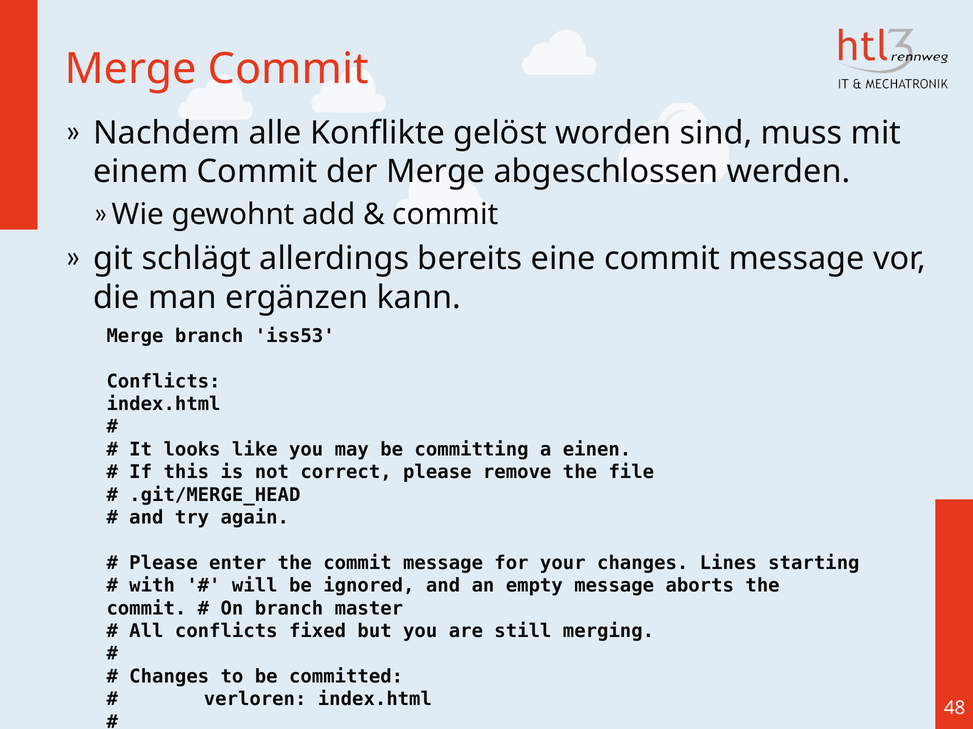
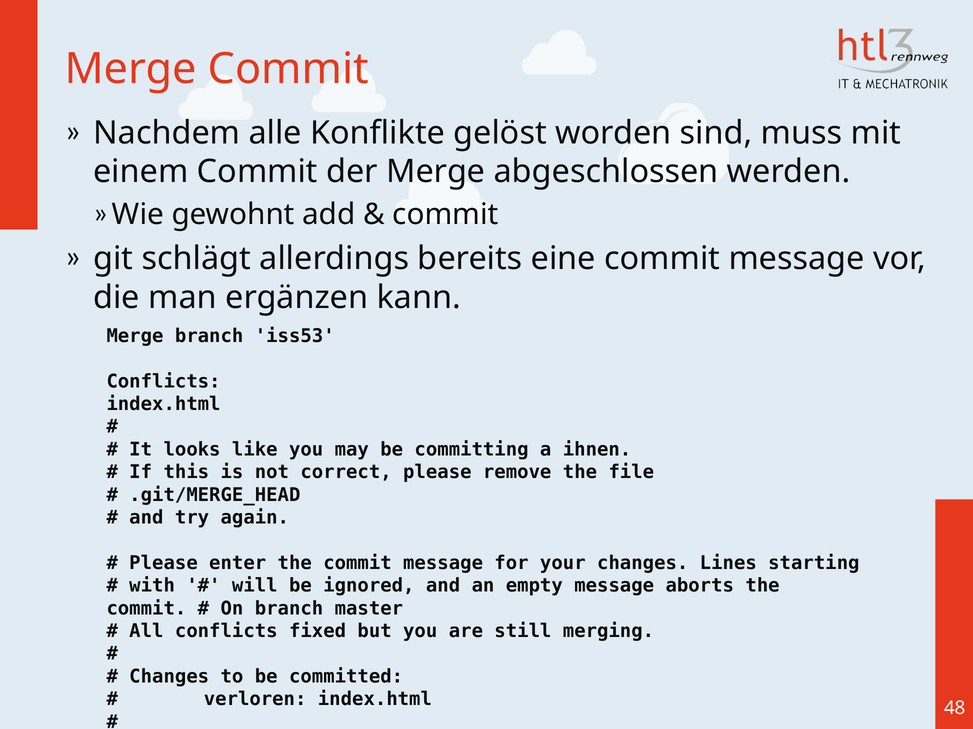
einen: einen -> ihnen
